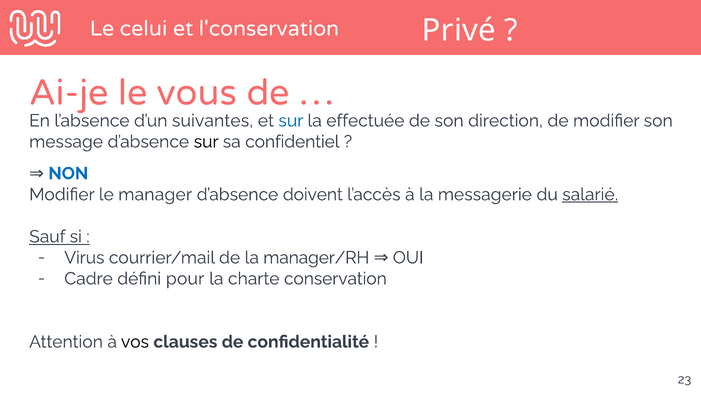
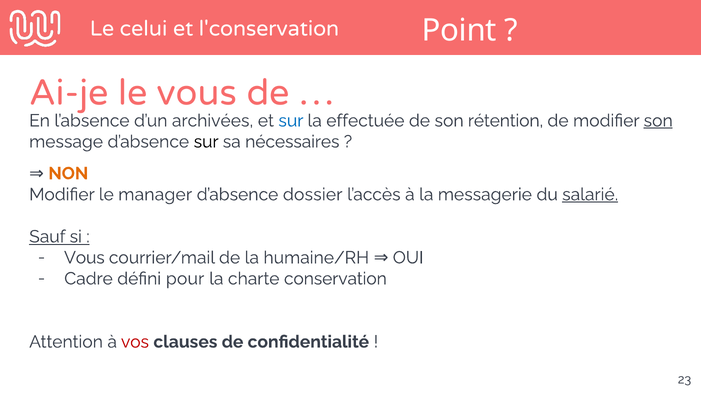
Privé: Privé -> Point
suivantes: suivantes -> archivées
direction: direction -> rétention
son at (658, 121) underline: none -> present
confidentiel: confidentiel -> nécessaires
NON colour: blue -> orange
doivent: doivent -> dossier
Virus at (84, 258): Virus -> Vous
manager/RH: manager/RH -> humaine/RH
vos colour: black -> red
